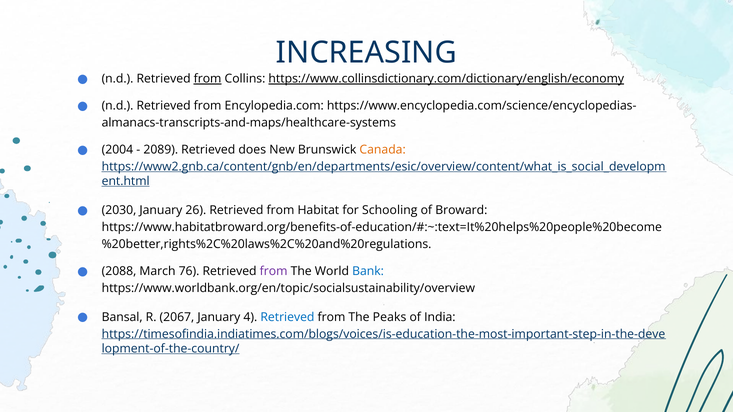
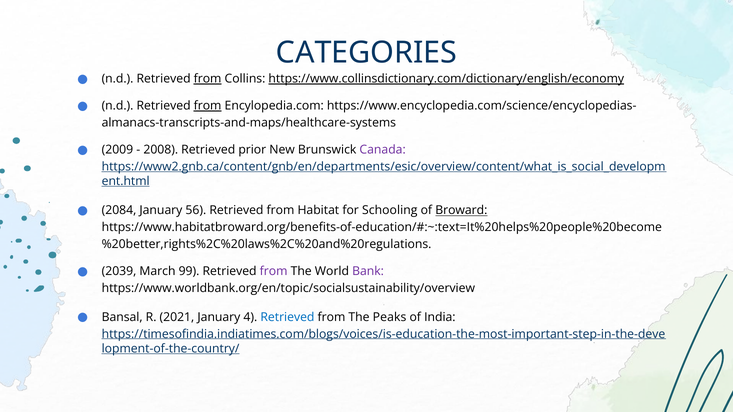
INCREASING: INCREASING -> CATEGORIES
from at (208, 106) underline: none -> present
2004: 2004 -> 2009
2089: 2089 -> 2008
does: does -> prior
Canada colour: orange -> purple
2030: 2030 -> 2084
26: 26 -> 56
Broward underline: none -> present
2088: 2088 -> 2039
76: 76 -> 99
Bank colour: blue -> purple
2067: 2067 -> 2021
